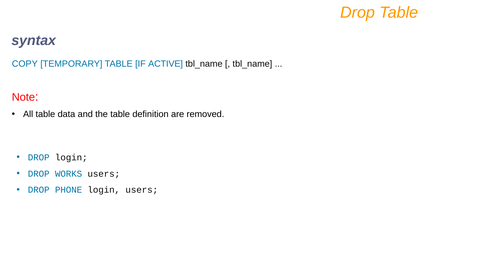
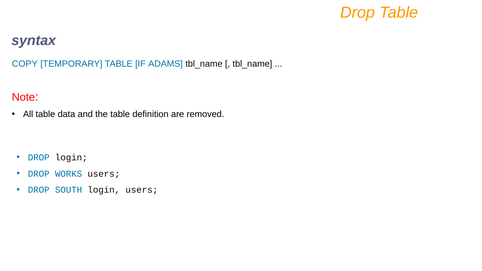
ACTIVE: ACTIVE -> ADAMS
PHONE: PHONE -> SOUTH
